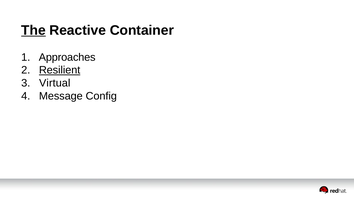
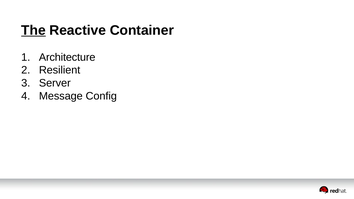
Approaches: Approaches -> Architecture
Resilient underline: present -> none
Virtual: Virtual -> Server
